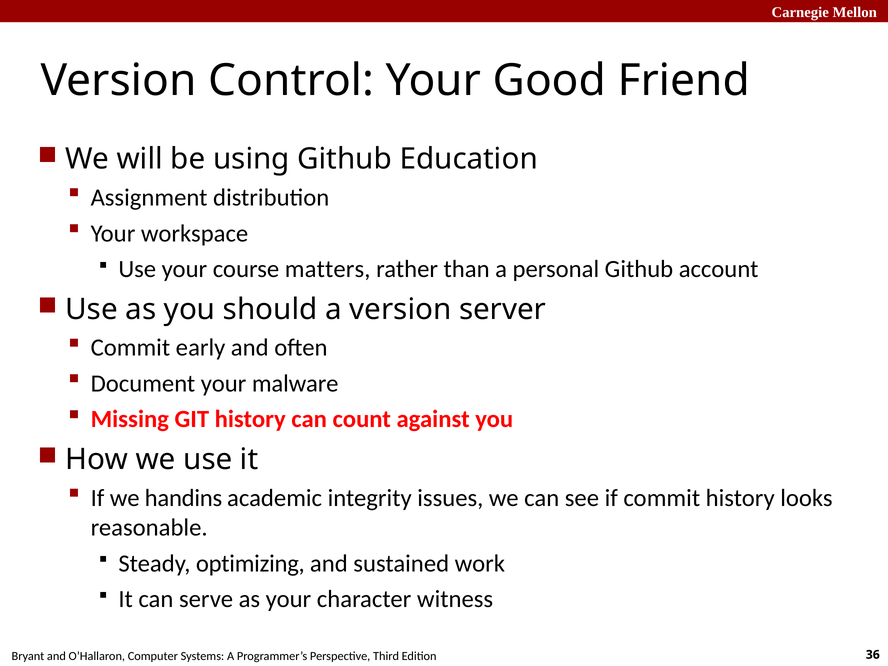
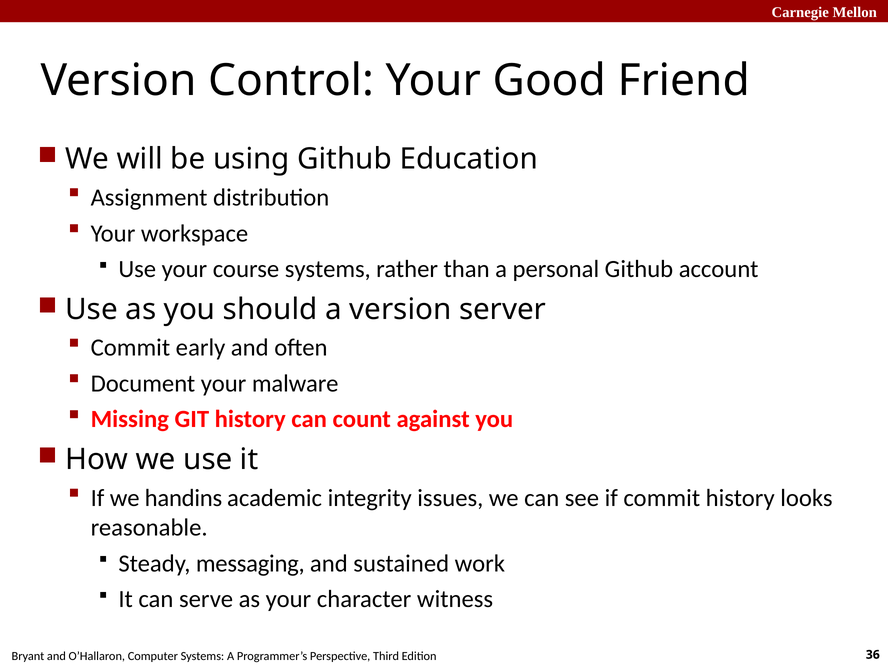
course matters: matters -> systems
optimizing: optimizing -> messaging
